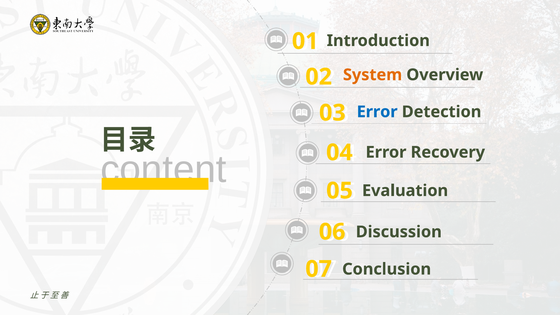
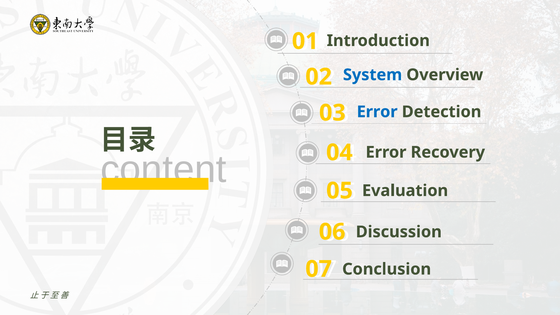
System colour: orange -> blue
